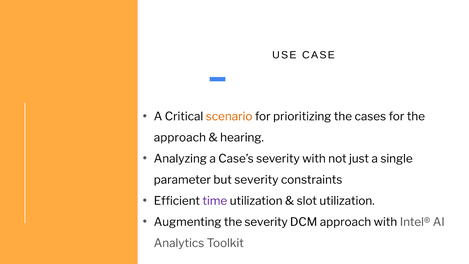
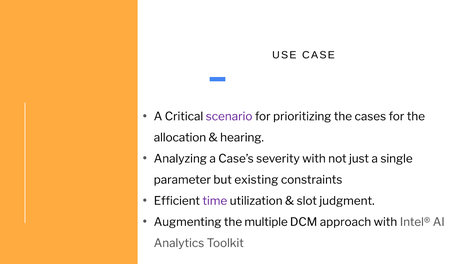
scenario colour: orange -> purple
approach at (180, 137): approach -> allocation
but severity: severity -> existing
slot utilization: utilization -> judgment
the severity: severity -> multiple
